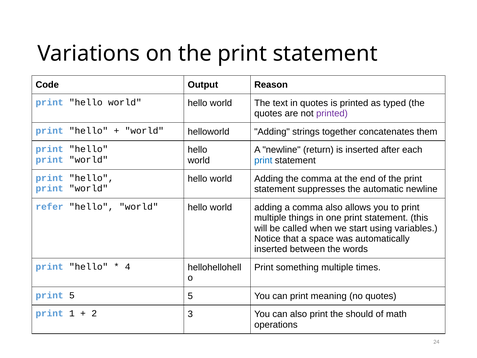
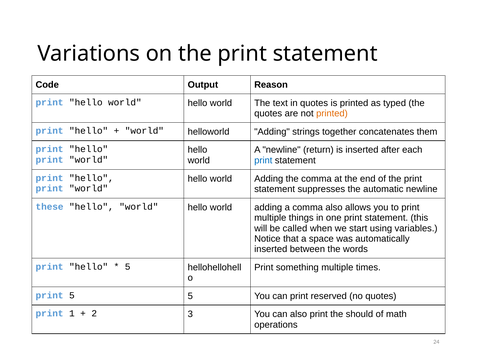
printed at (332, 113) colour: purple -> orange
refer: refer -> these
4 at (128, 266): 4 -> 5
meaning: meaning -> reserved
